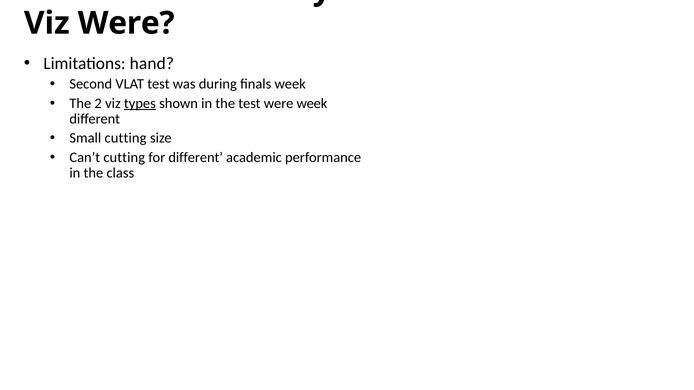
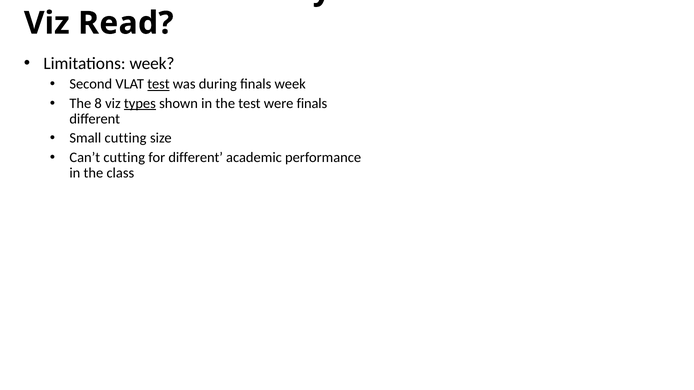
Viz Were: Were -> Read
Limitations hand: hand -> week
test at (158, 84) underline: none -> present
2: 2 -> 8
were week: week -> finals
